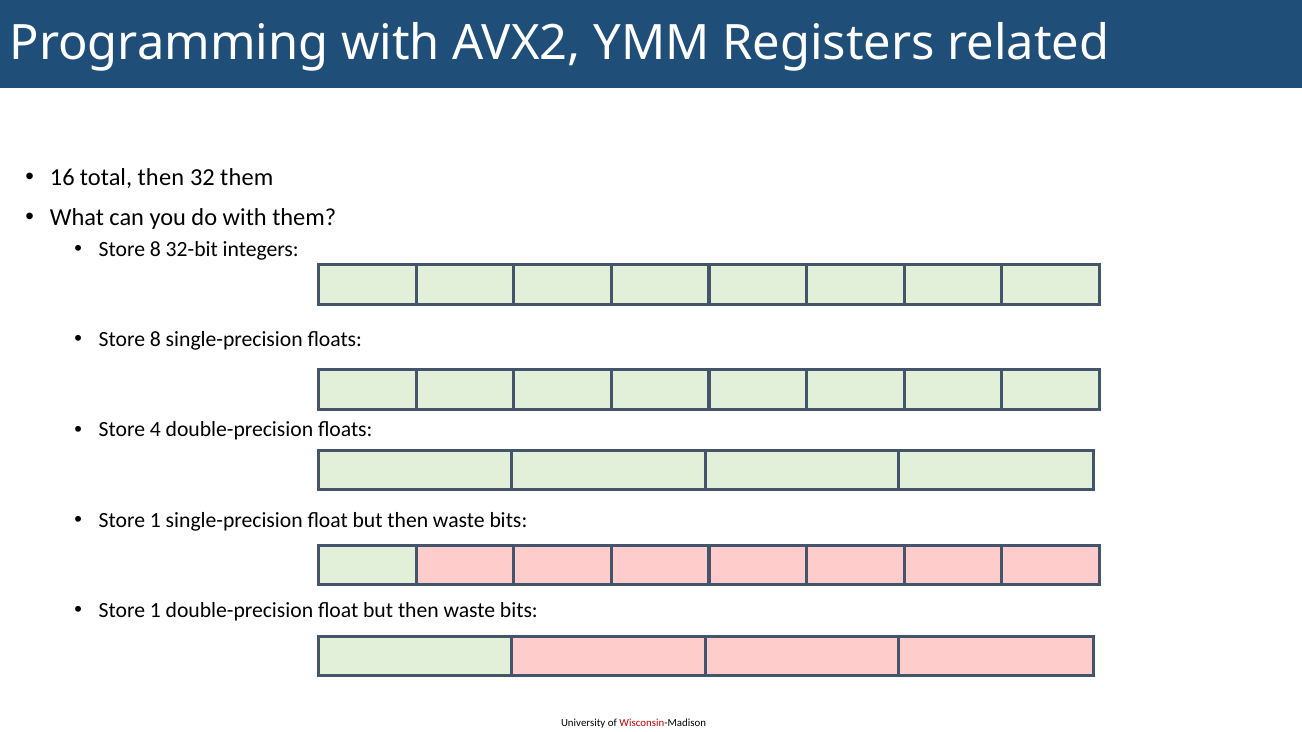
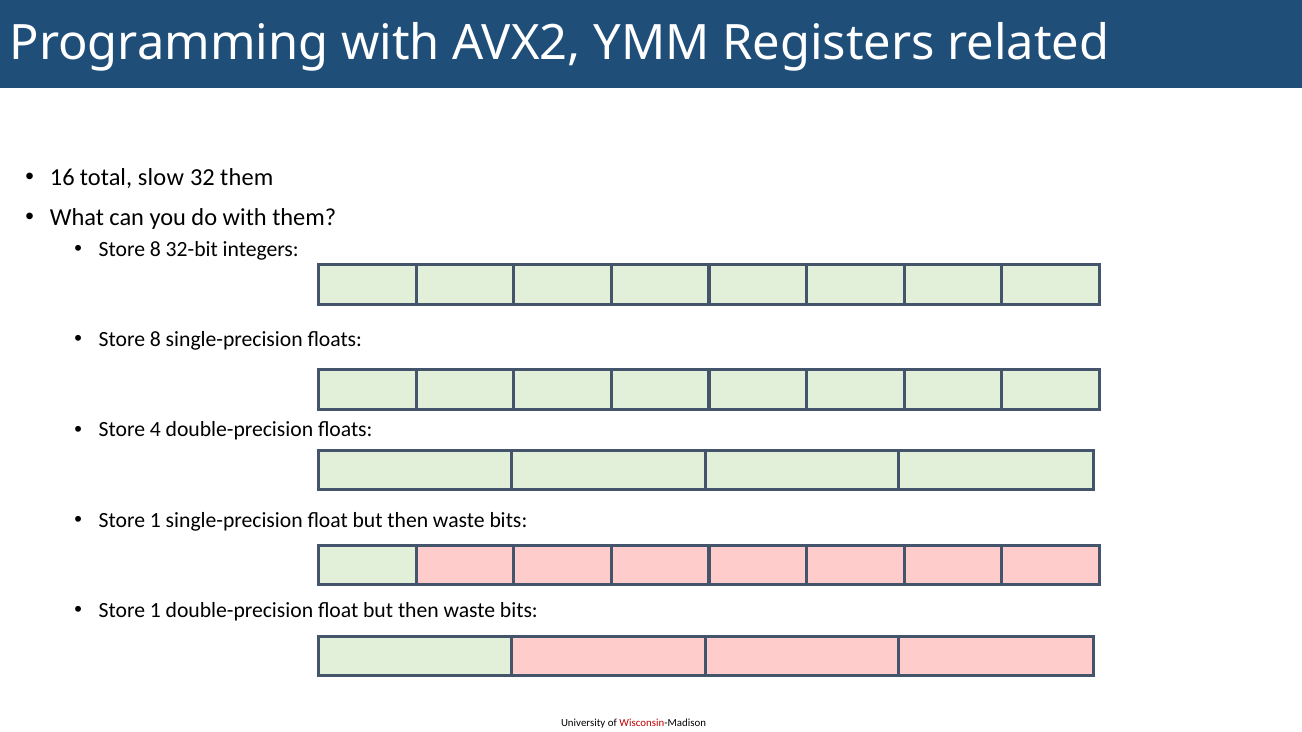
total then: then -> slow
